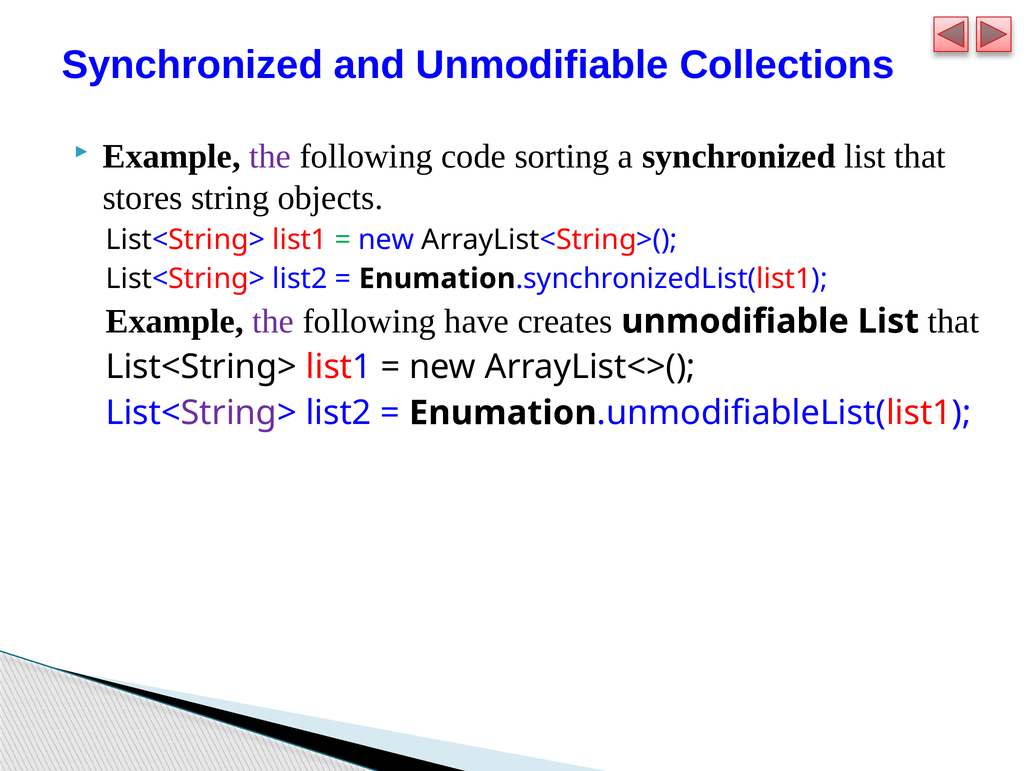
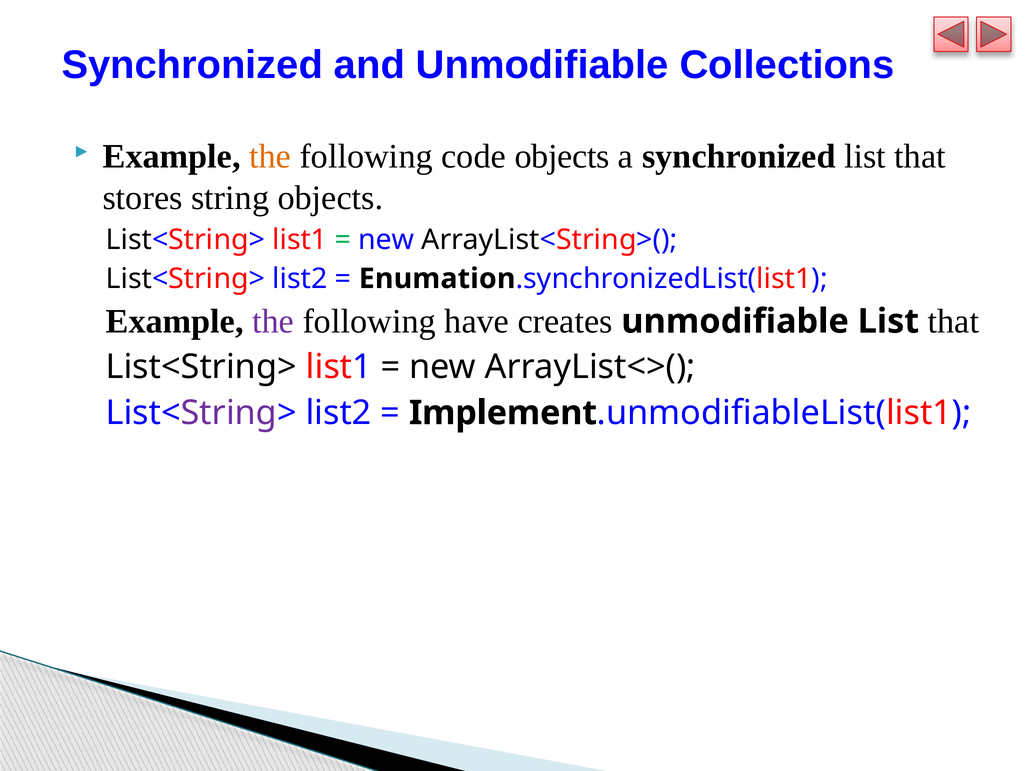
the at (270, 157) colour: purple -> orange
code sorting: sorting -> objects
Enumation at (503, 413): Enumation -> Implement
